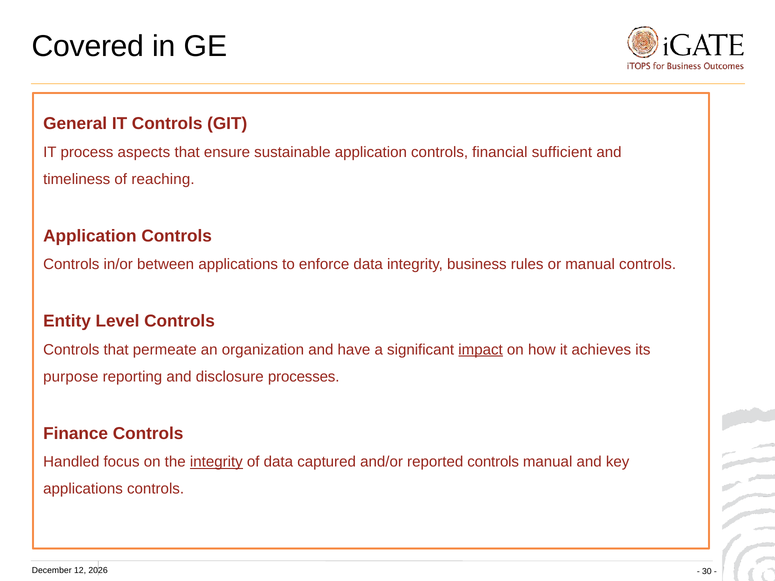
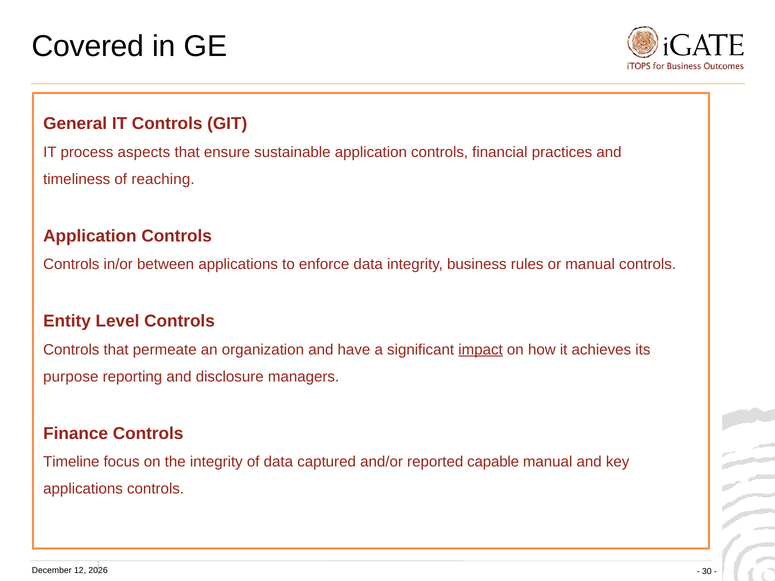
sufficient: sufficient -> practices
processes: processes -> managers
Handled: Handled -> Timeline
integrity at (216, 462) underline: present -> none
reported controls: controls -> capable
